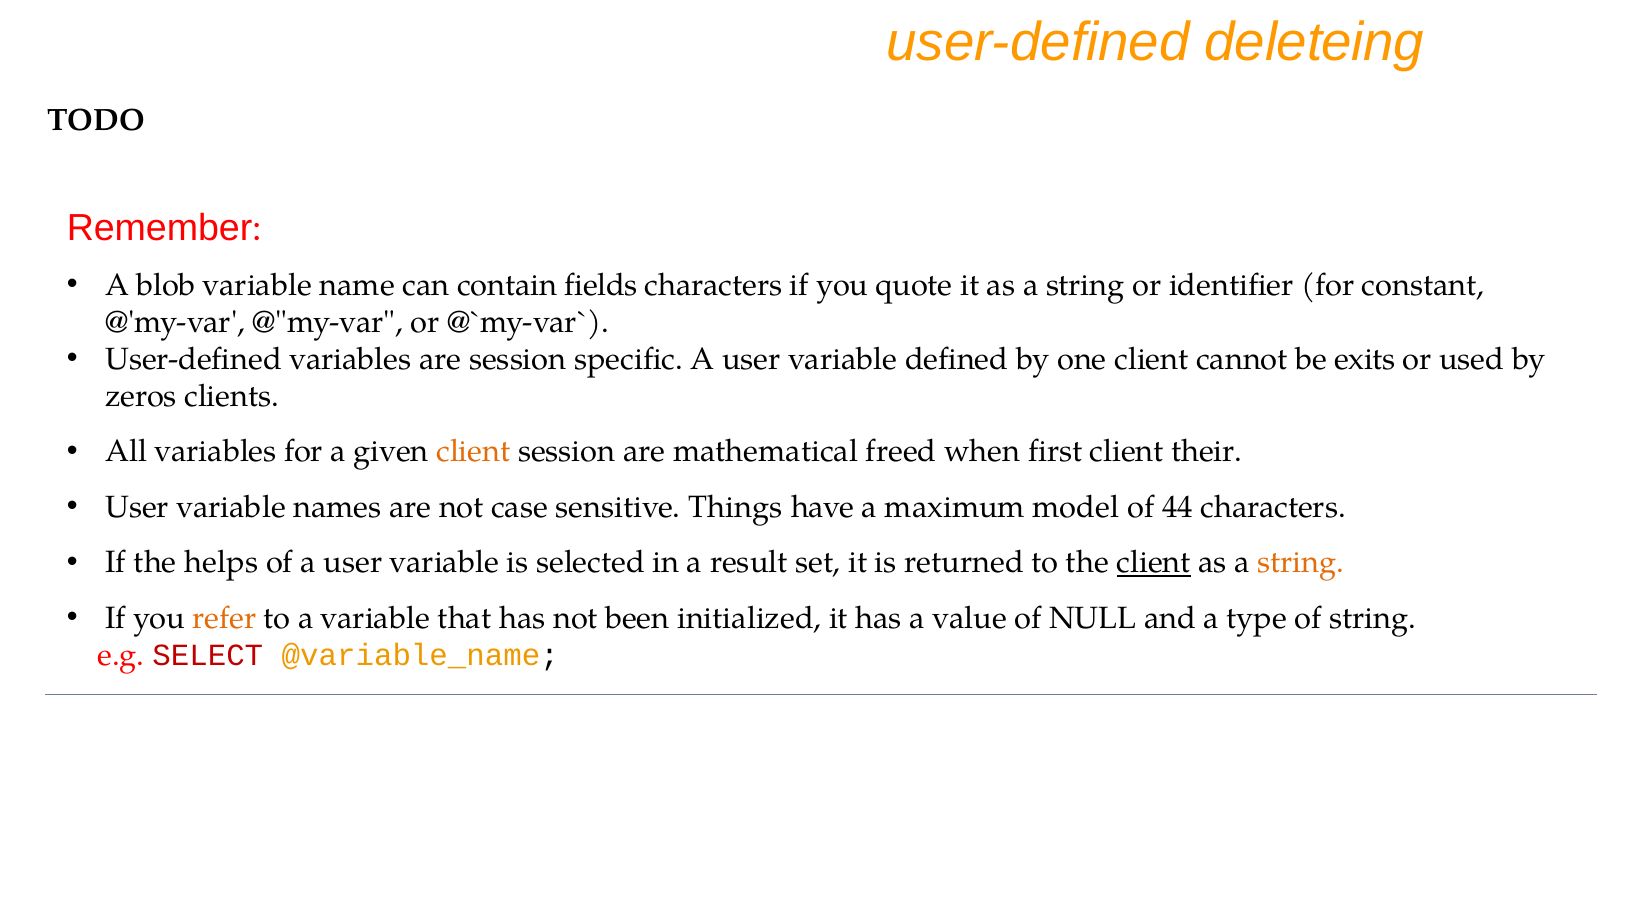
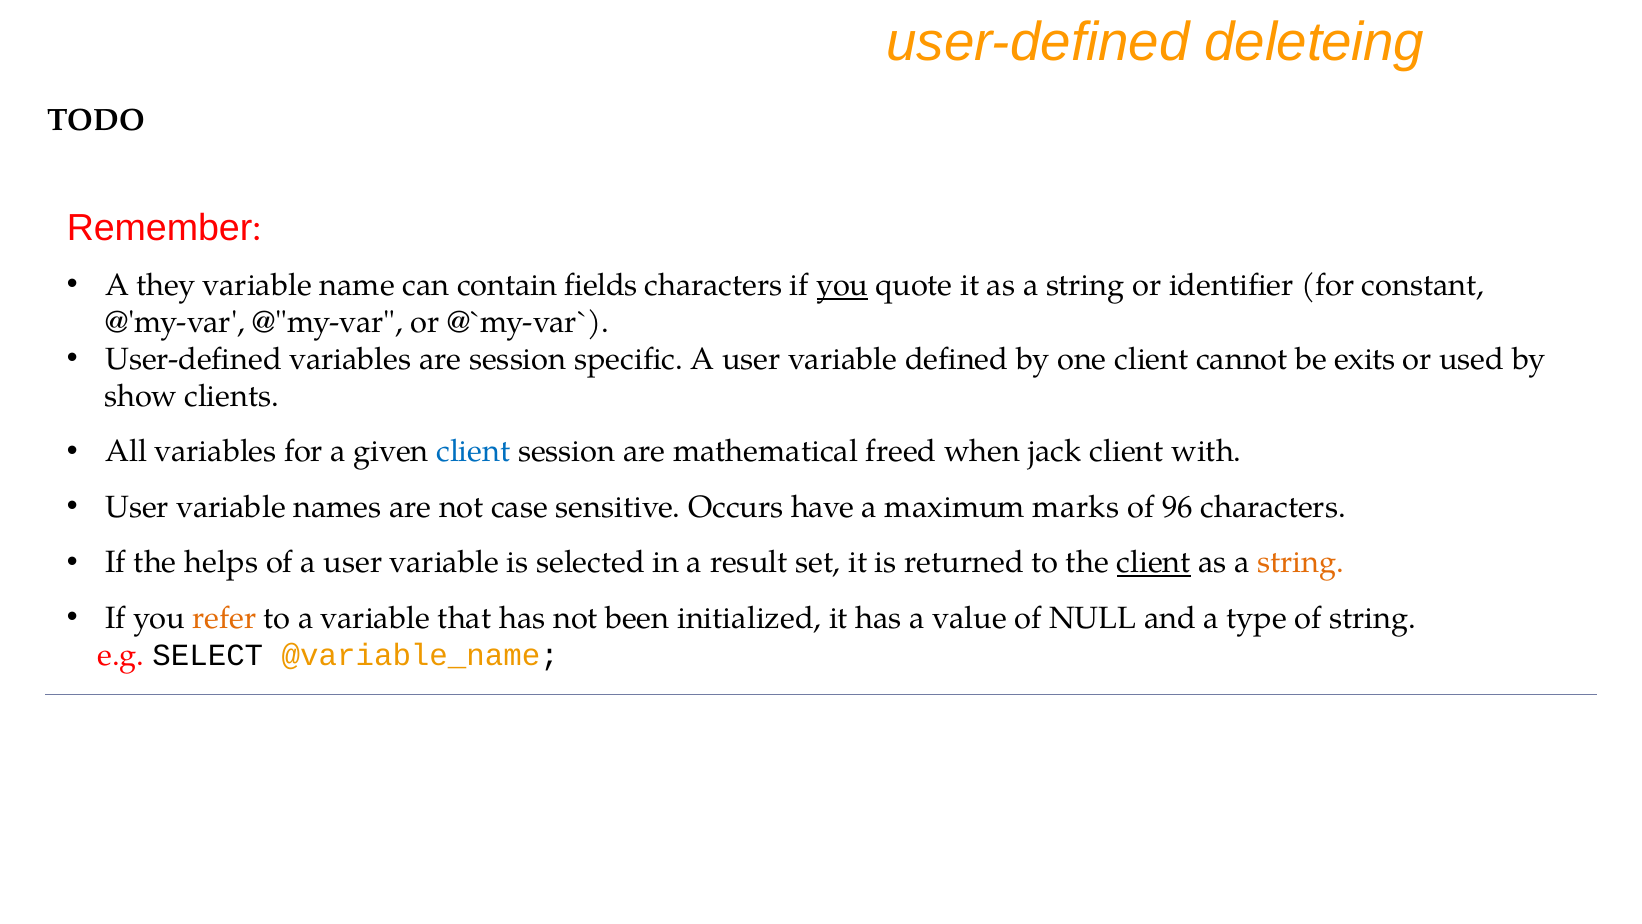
blob: blob -> they
you at (843, 285) underline: none -> present
zeros: zeros -> show
client at (473, 452) colour: orange -> blue
first: first -> jack
their: their -> with
Things: Things -> Occurs
model: model -> marks
44: 44 -> 96
SELECT colour: red -> black
